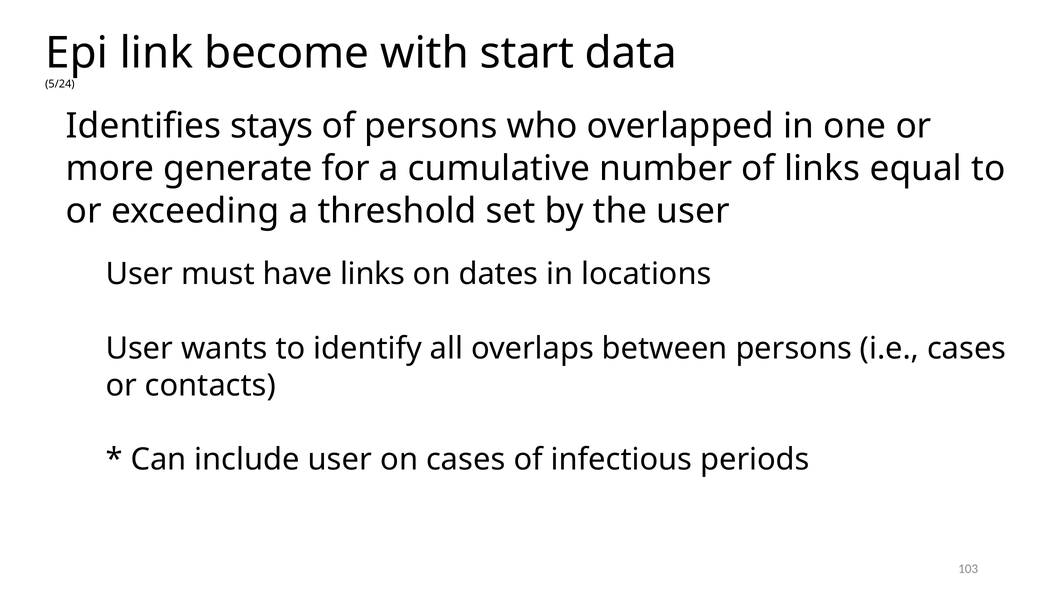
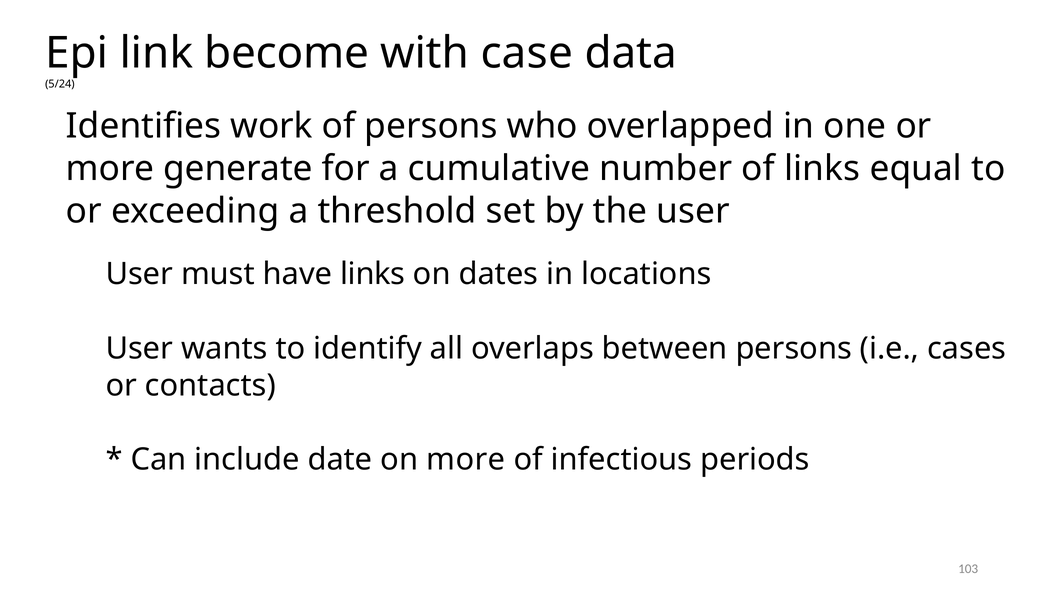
start: start -> case
stays: stays -> work
include user: user -> date
on cases: cases -> more
